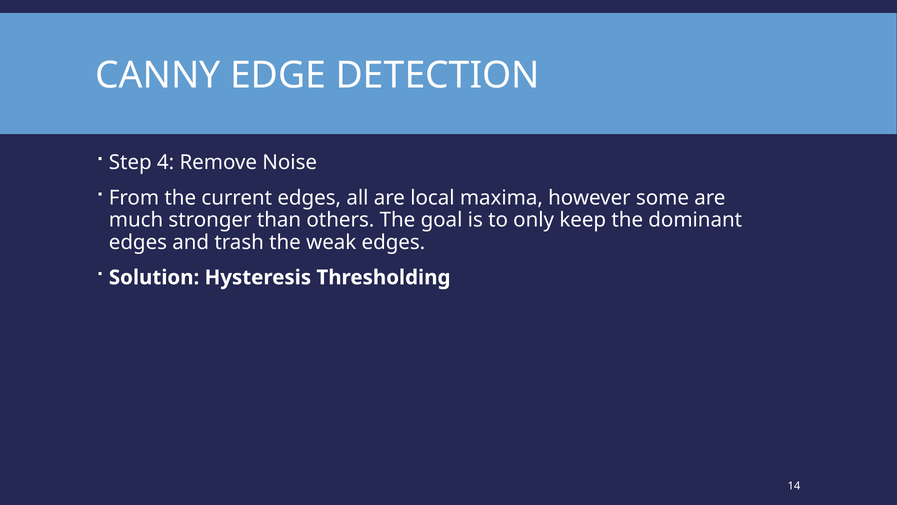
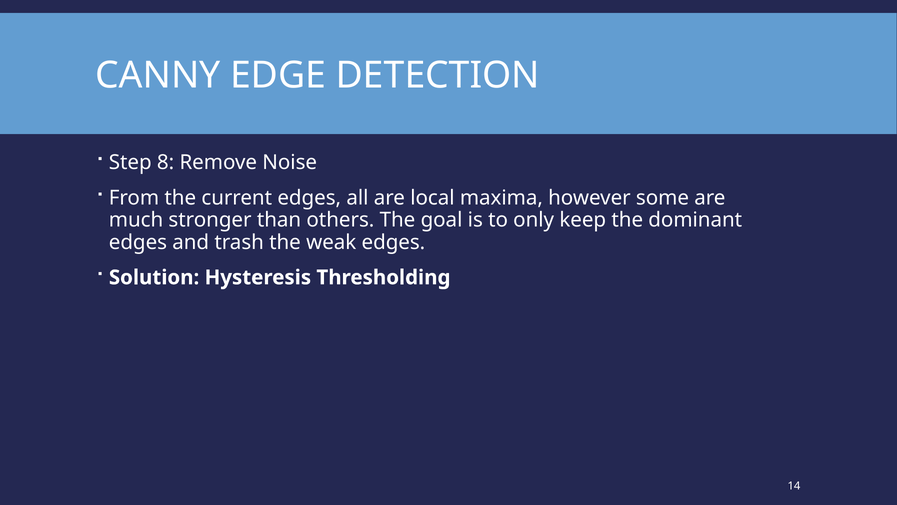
4: 4 -> 8
